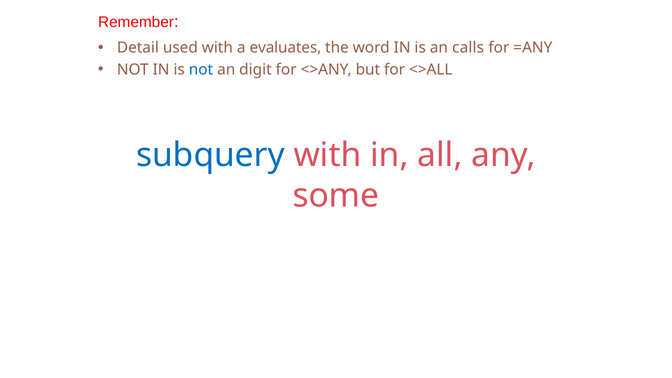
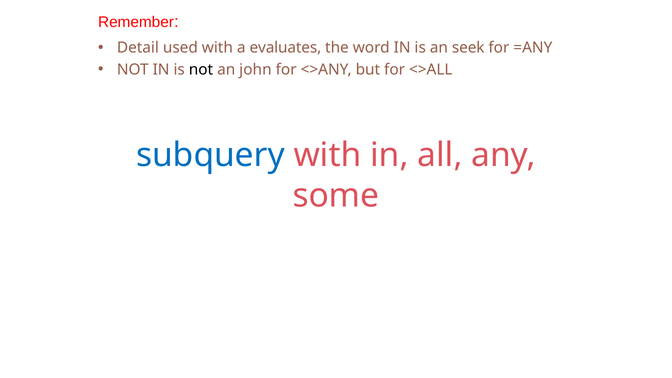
calls: calls -> seek
not at (201, 70) colour: blue -> black
digit: digit -> john
